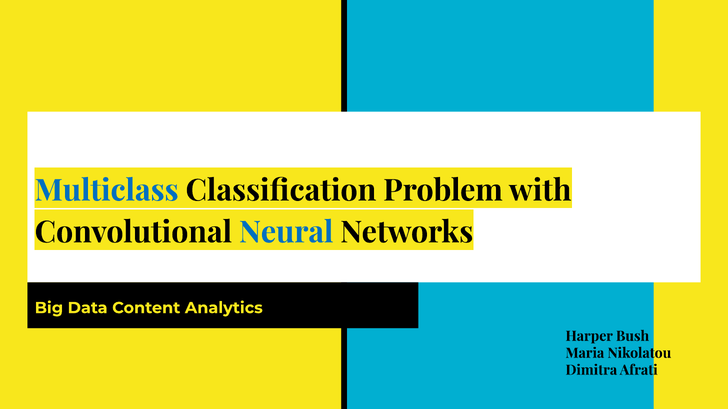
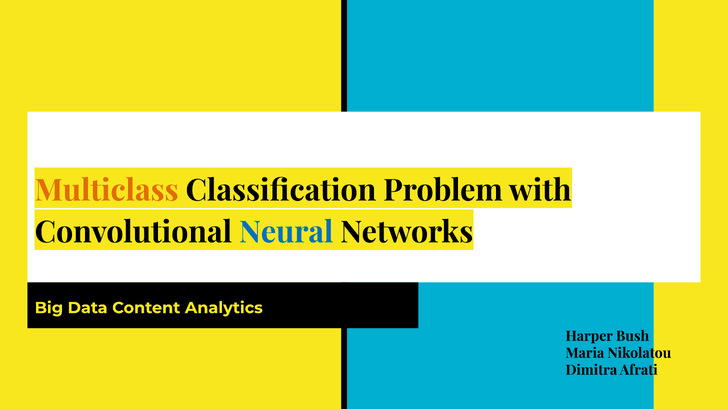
Multiclass colour: blue -> orange
